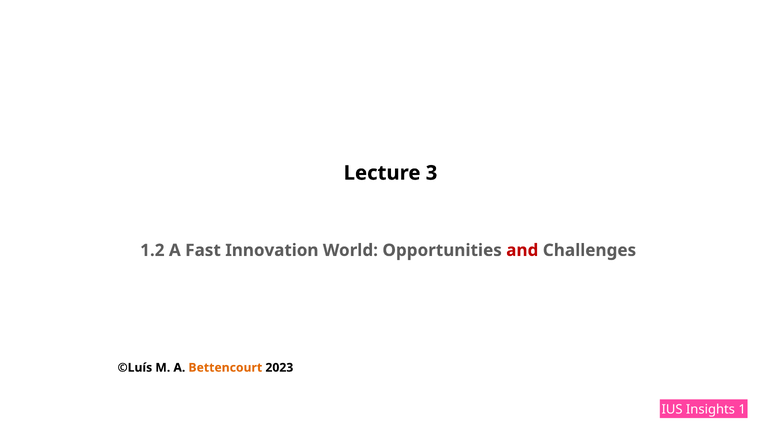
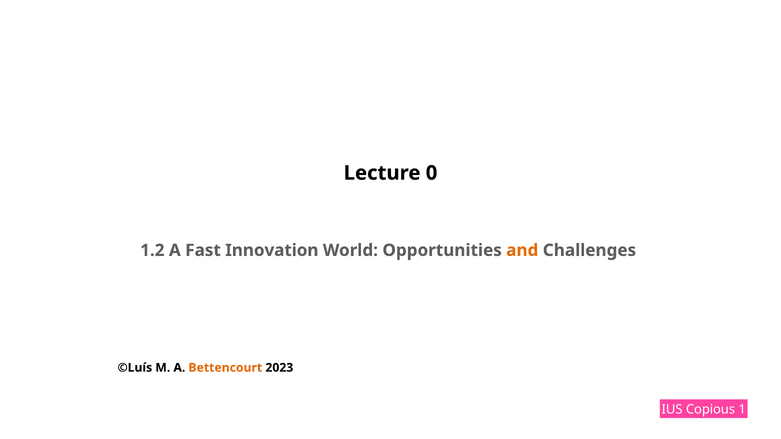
3: 3 -> 0
and colour: red -> orange
Insights: Insights -> Copious
